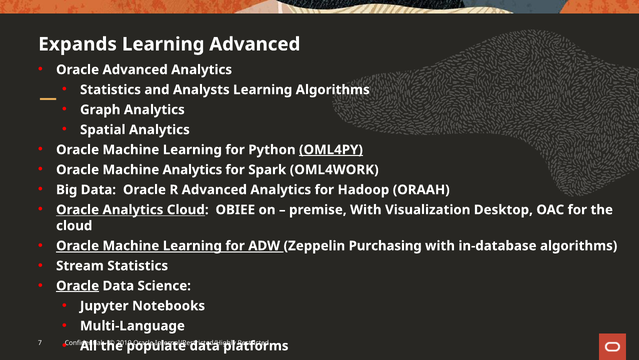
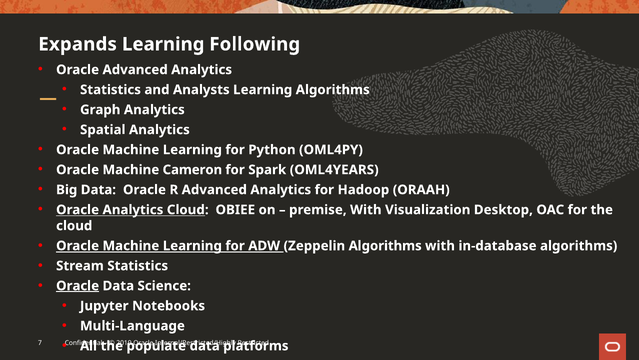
Learning Advanced: Advanced -> Following
OML4PY underline: present -> none
Machine Analytics: Analytics -> Cameron
OML4WORK: OML4WORK -> OML4YEARS
Zeppelin Purchasing: Purchasing -> Algorithms
